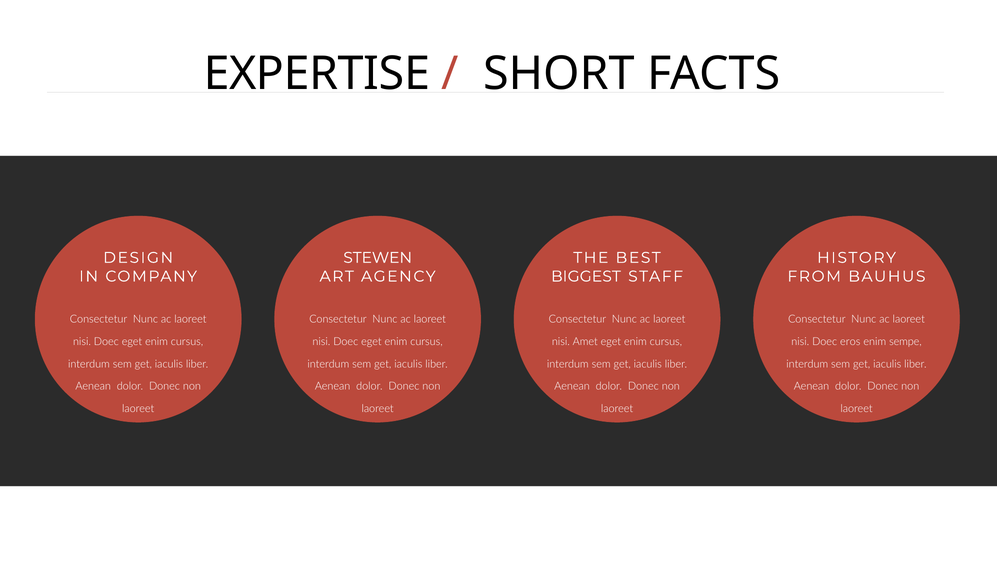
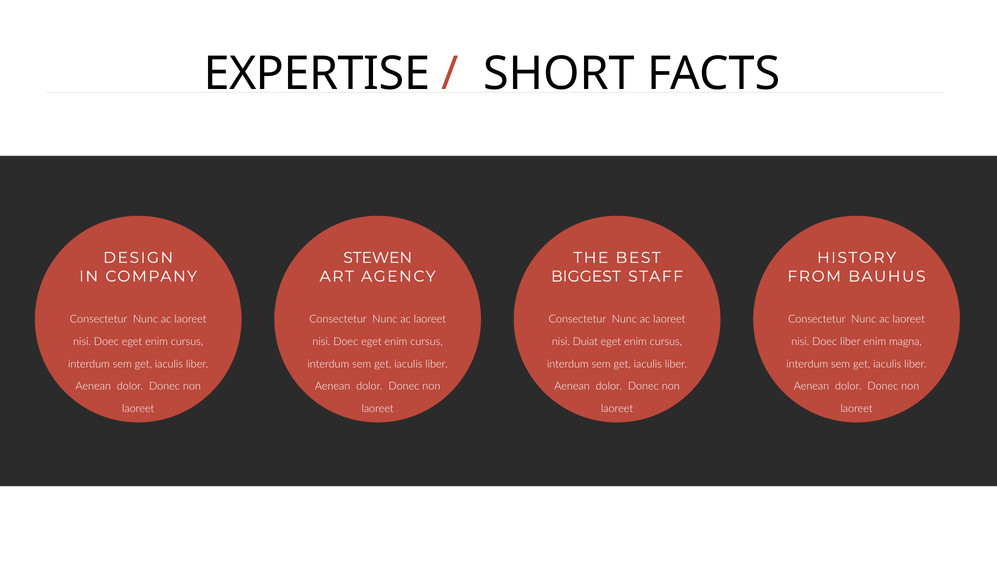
Amet: Amet -> Duiat
Doec eros: eros -> liber
sempe: sempe -> magna
